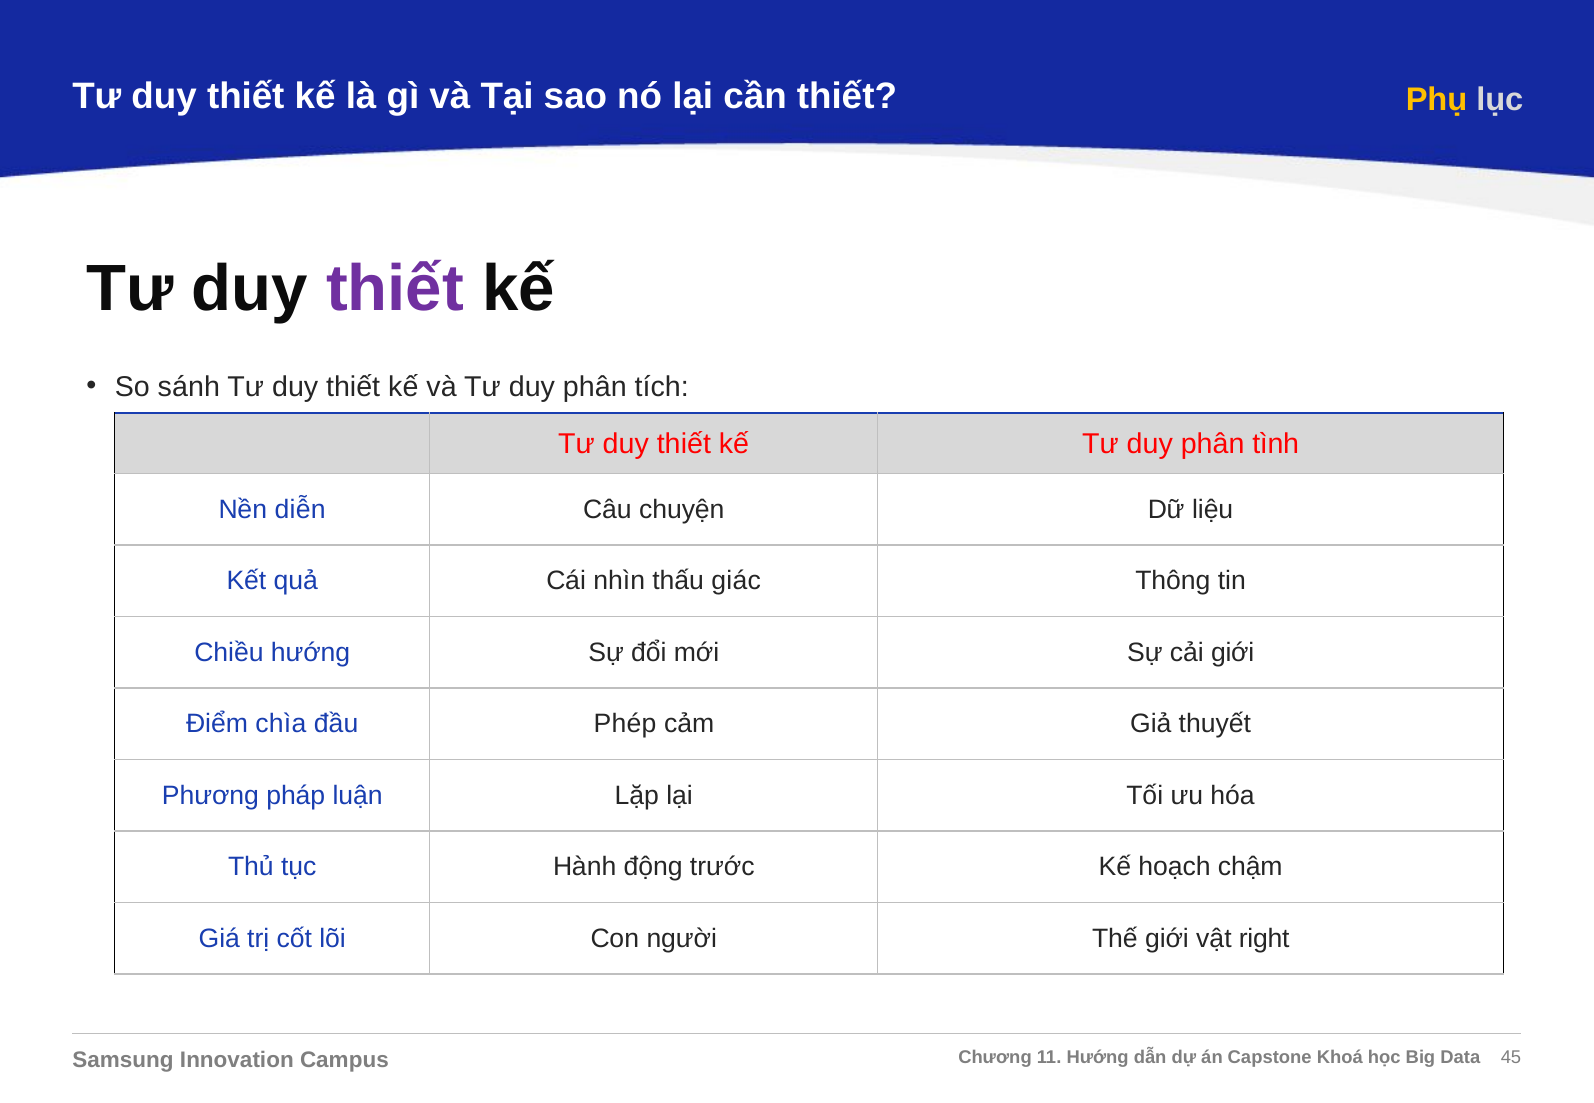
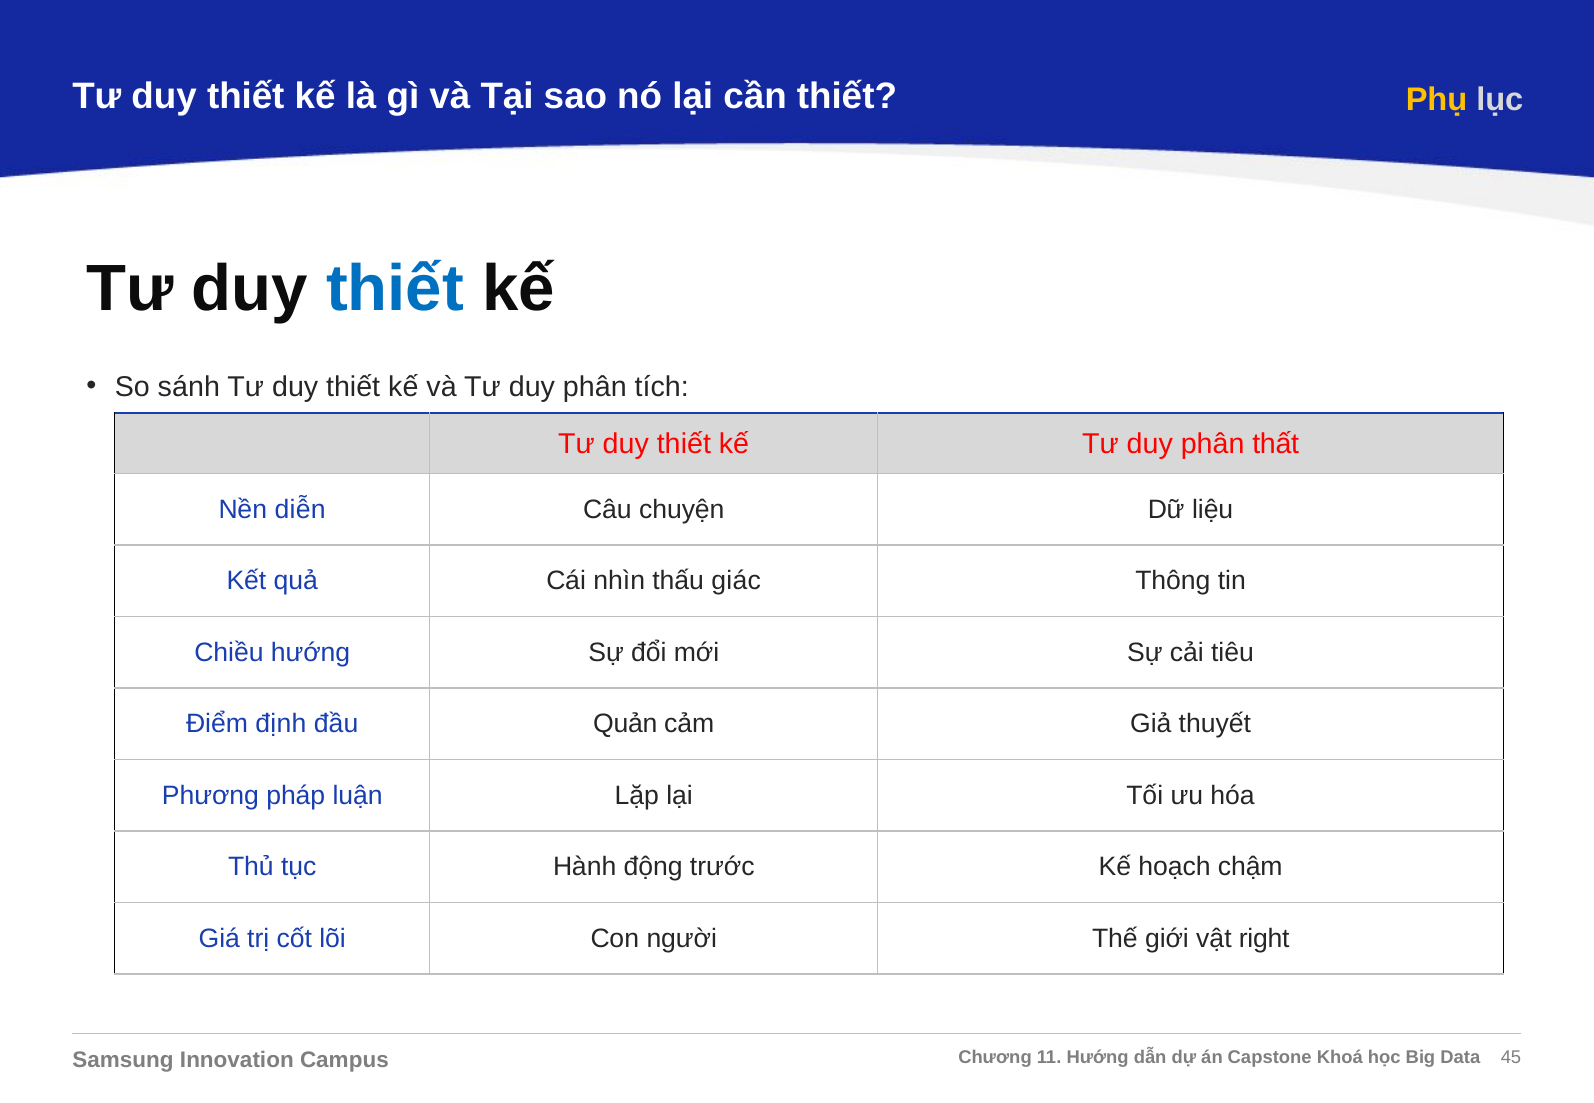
thiết at (395, 289) colour: purple -> blue
tình: tình -> thất
cải giới: giới -> tiêu
chìa: chìa -> định
Phép: Phép -> Quản
